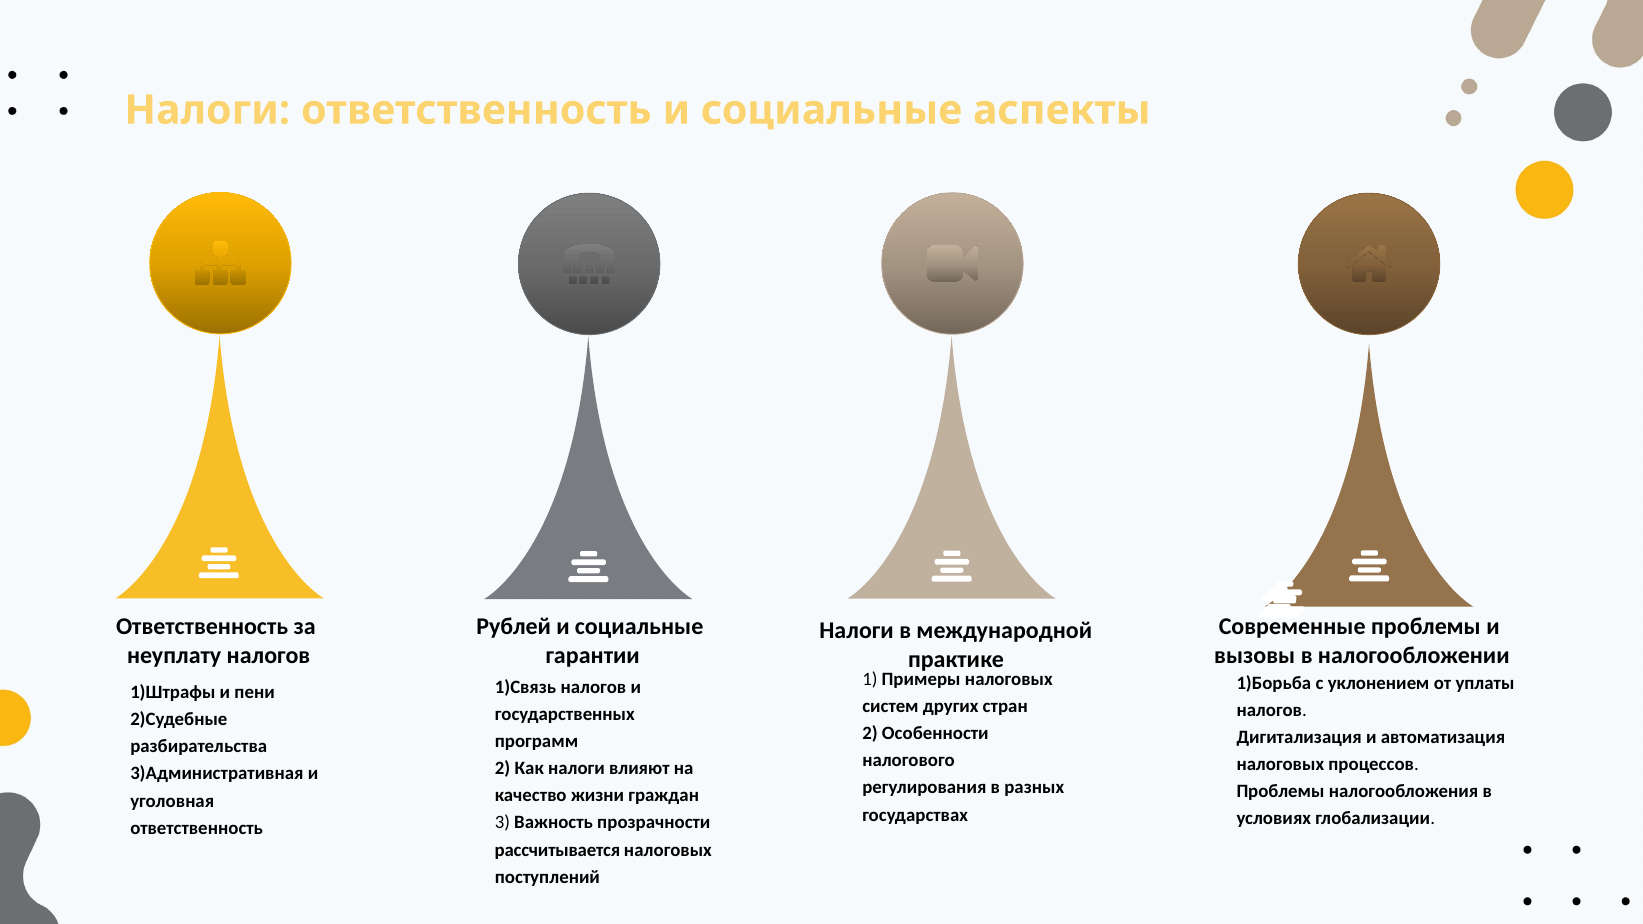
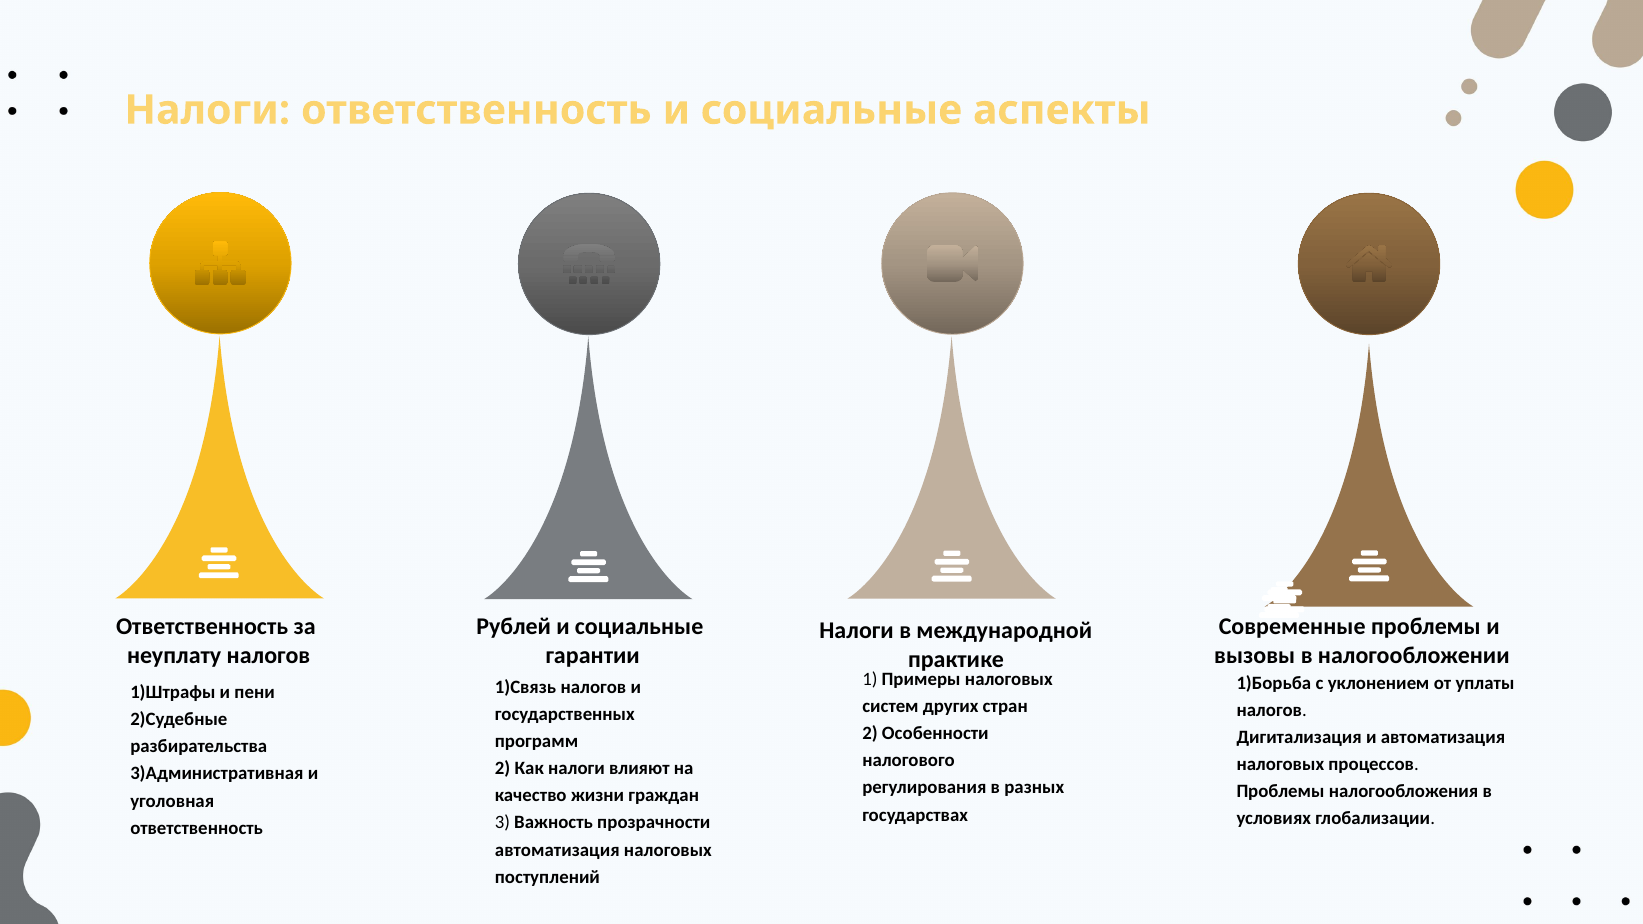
рассчитывается at (557, 850): рассчитывается -> автоматизация
